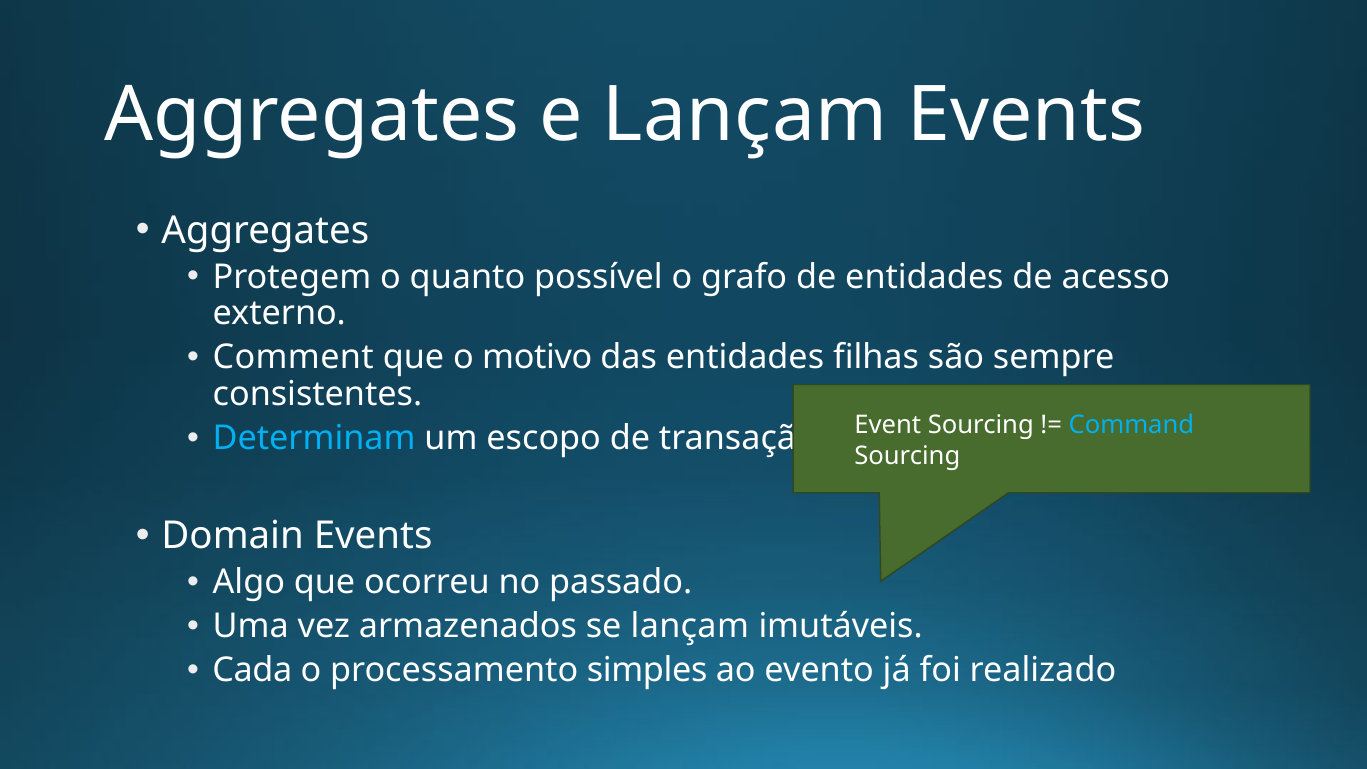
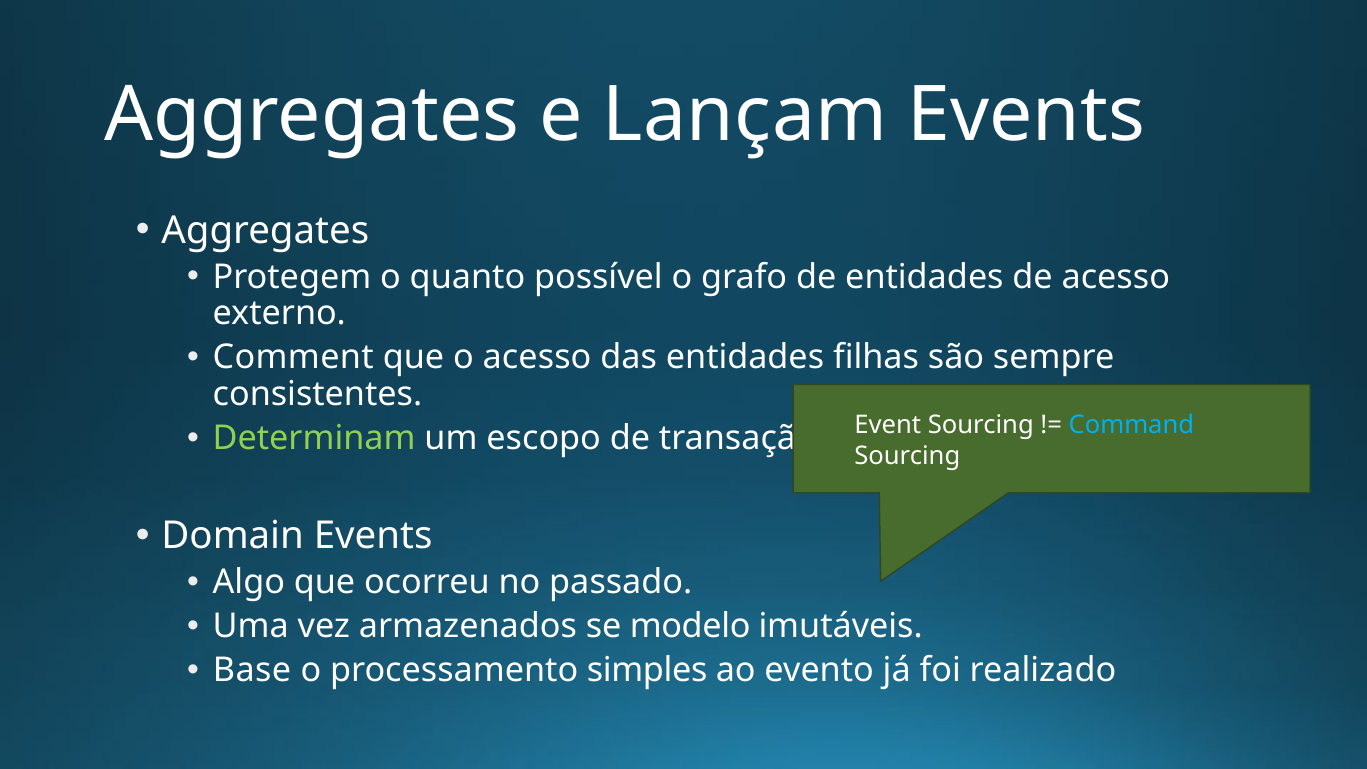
o motivo: motivo -> acesso
Determinam colour: light blue -> light green
se lançam: lançam -> modelo
Cada: Cada -> Base
